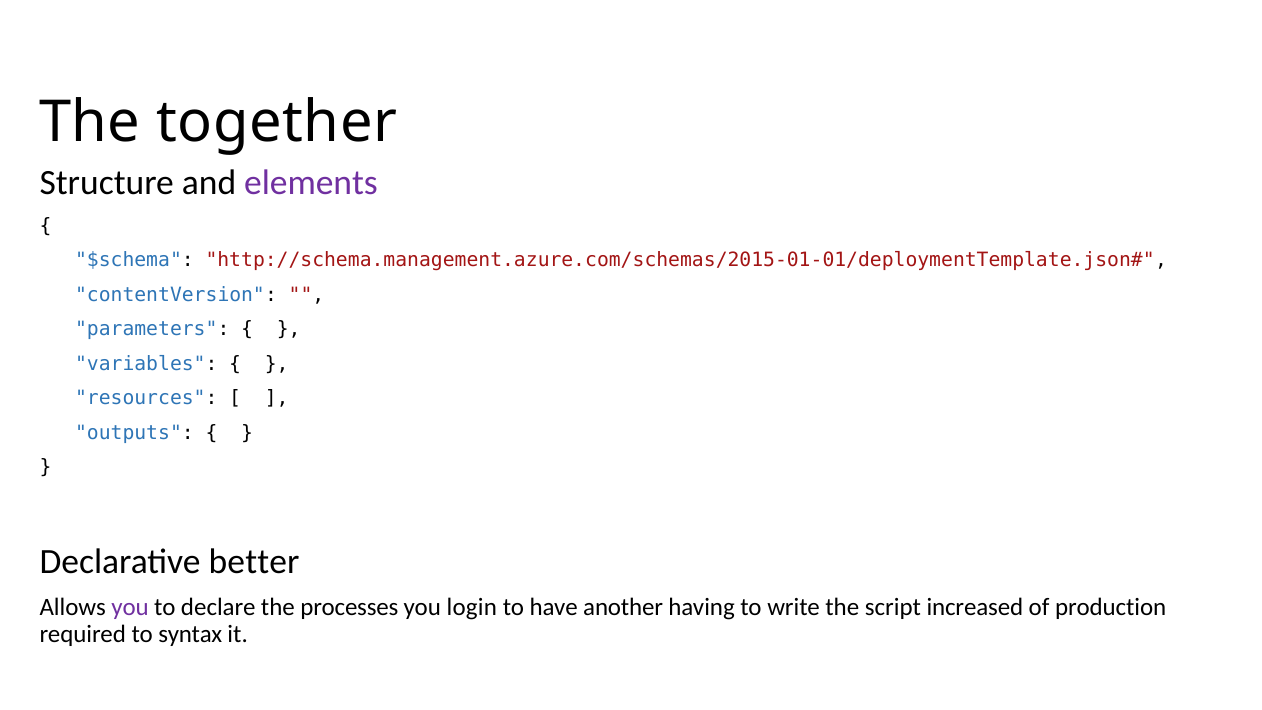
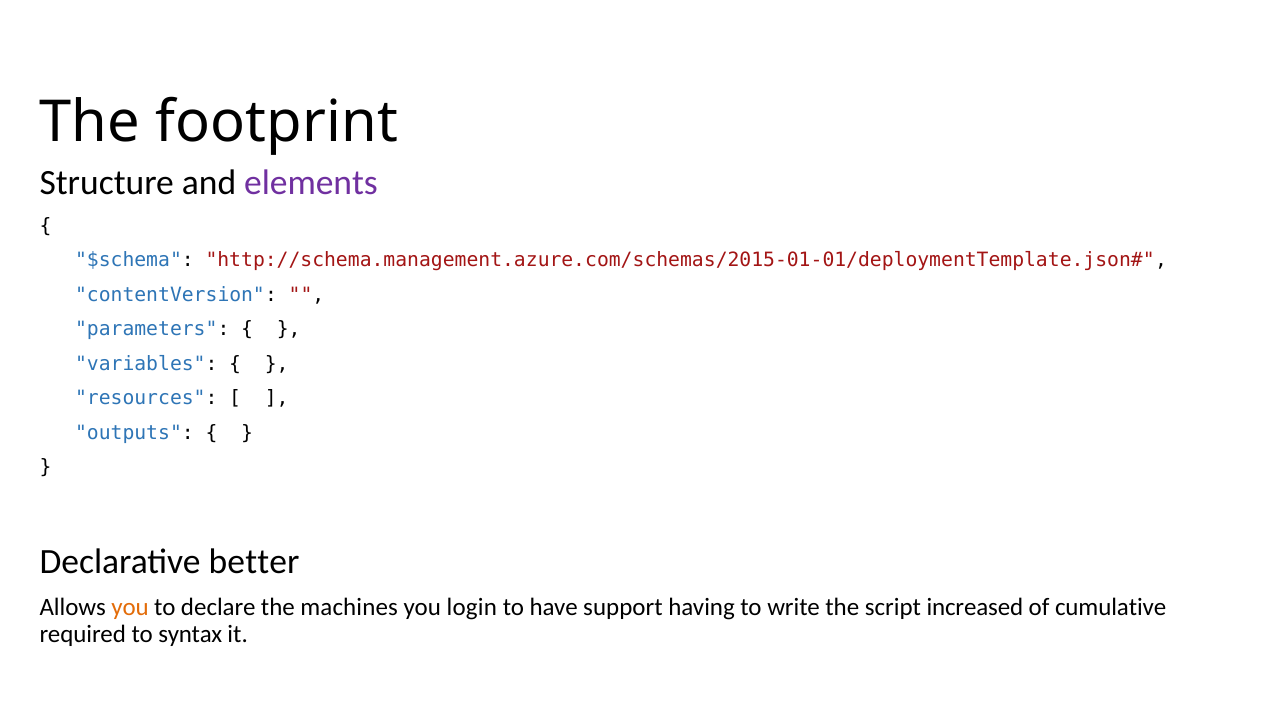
together: together -> footprint
you at (130, 607) colour: purple -> orange
processes: processes -> machines
another: another -> support
production: production -> cumulative
